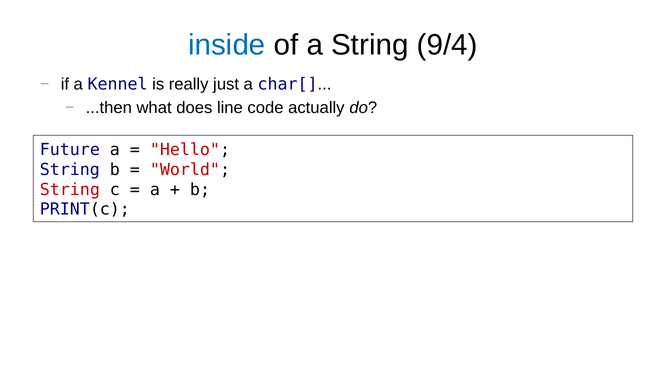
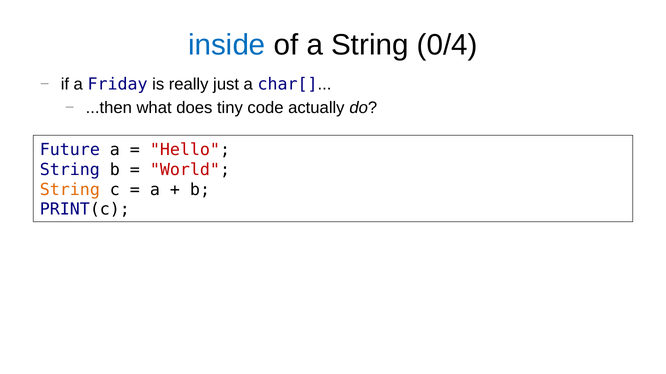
9/4: 9/4 -> 0/4
Kennel: Kennel -> Friday
line: line -> tiny
String at (70, 190) colour: red -> orange
